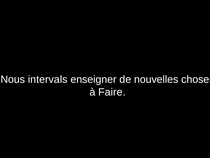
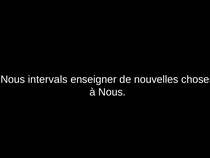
à Faire: Faire -> Nous
